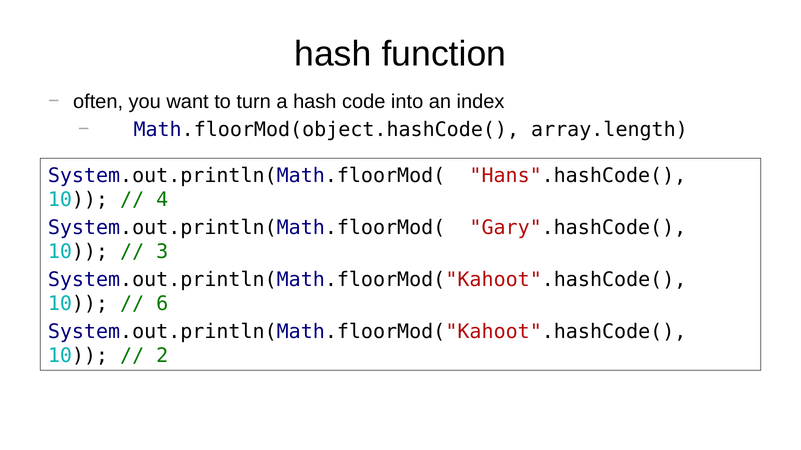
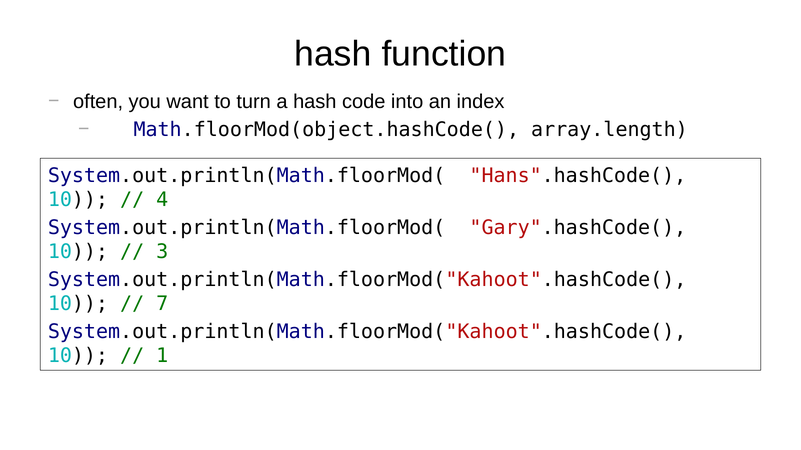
6: 6 -> 7
2: 2 -> 1
